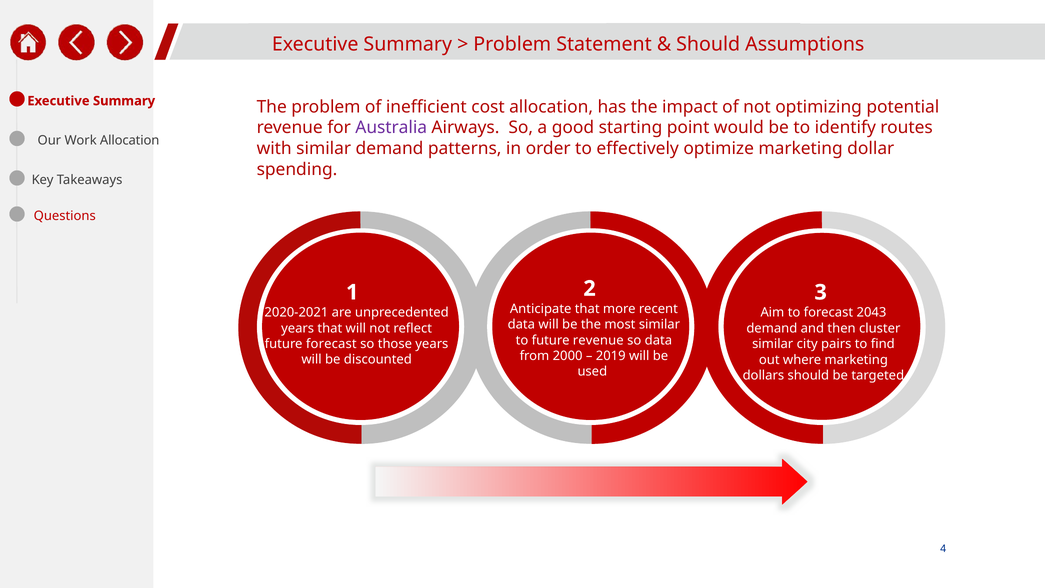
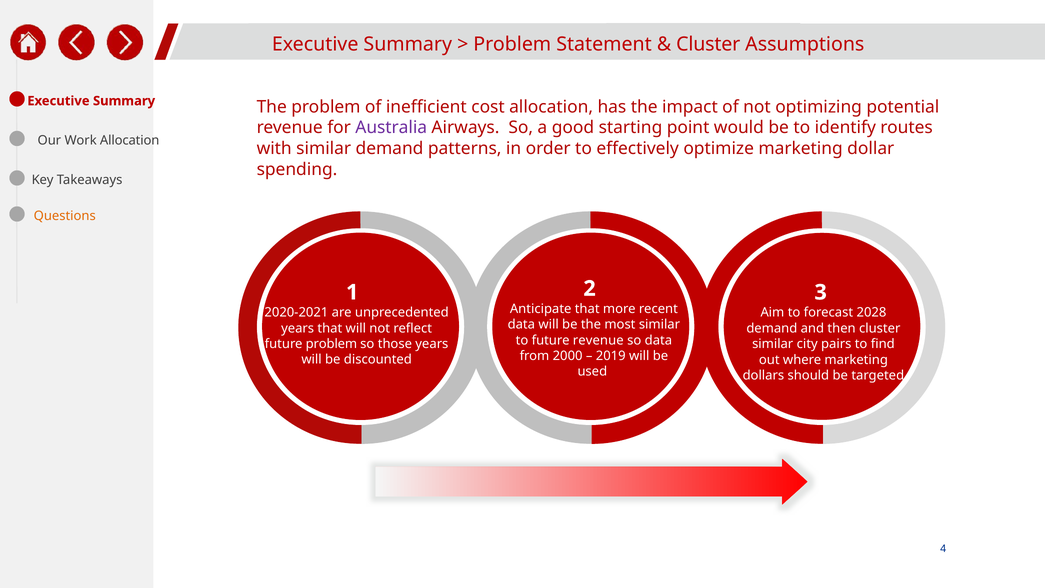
Should at (708, 44): Should -> Cluster
Questions colour: red -> orange
2043: 2043 -> 2028
future forecast: forecast -> problem
